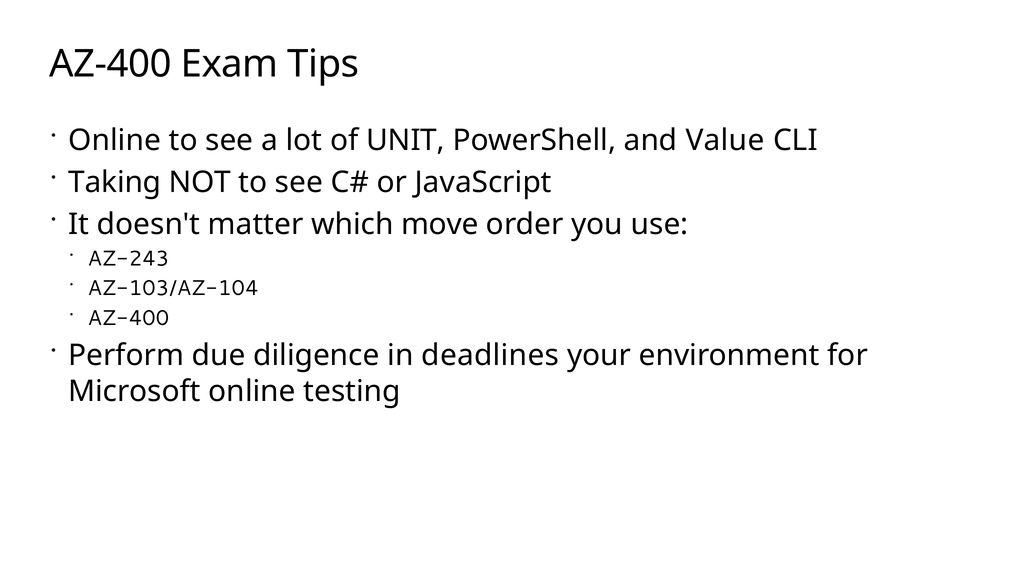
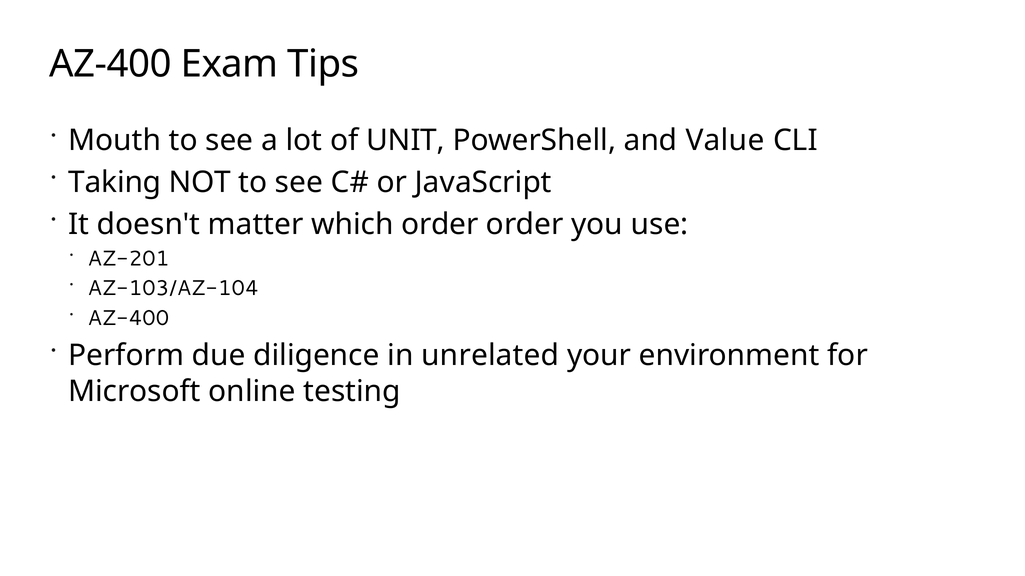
Online at (115, 141): Online -> Mouth
which move: move -> order
AZ-243: AZ-243 -> AZ-201
deadlines: deadlines -> unrelated
